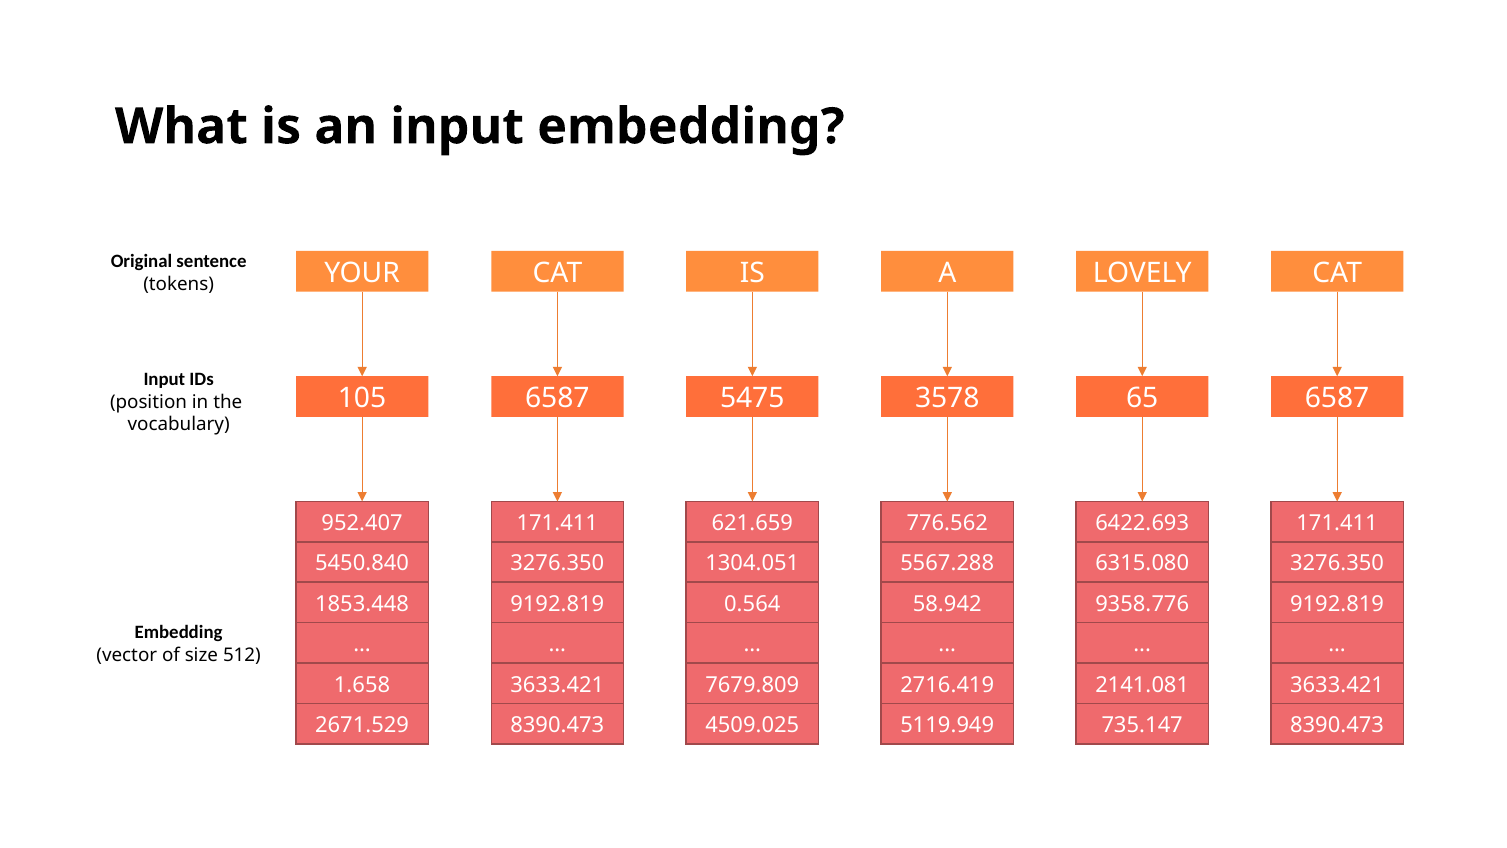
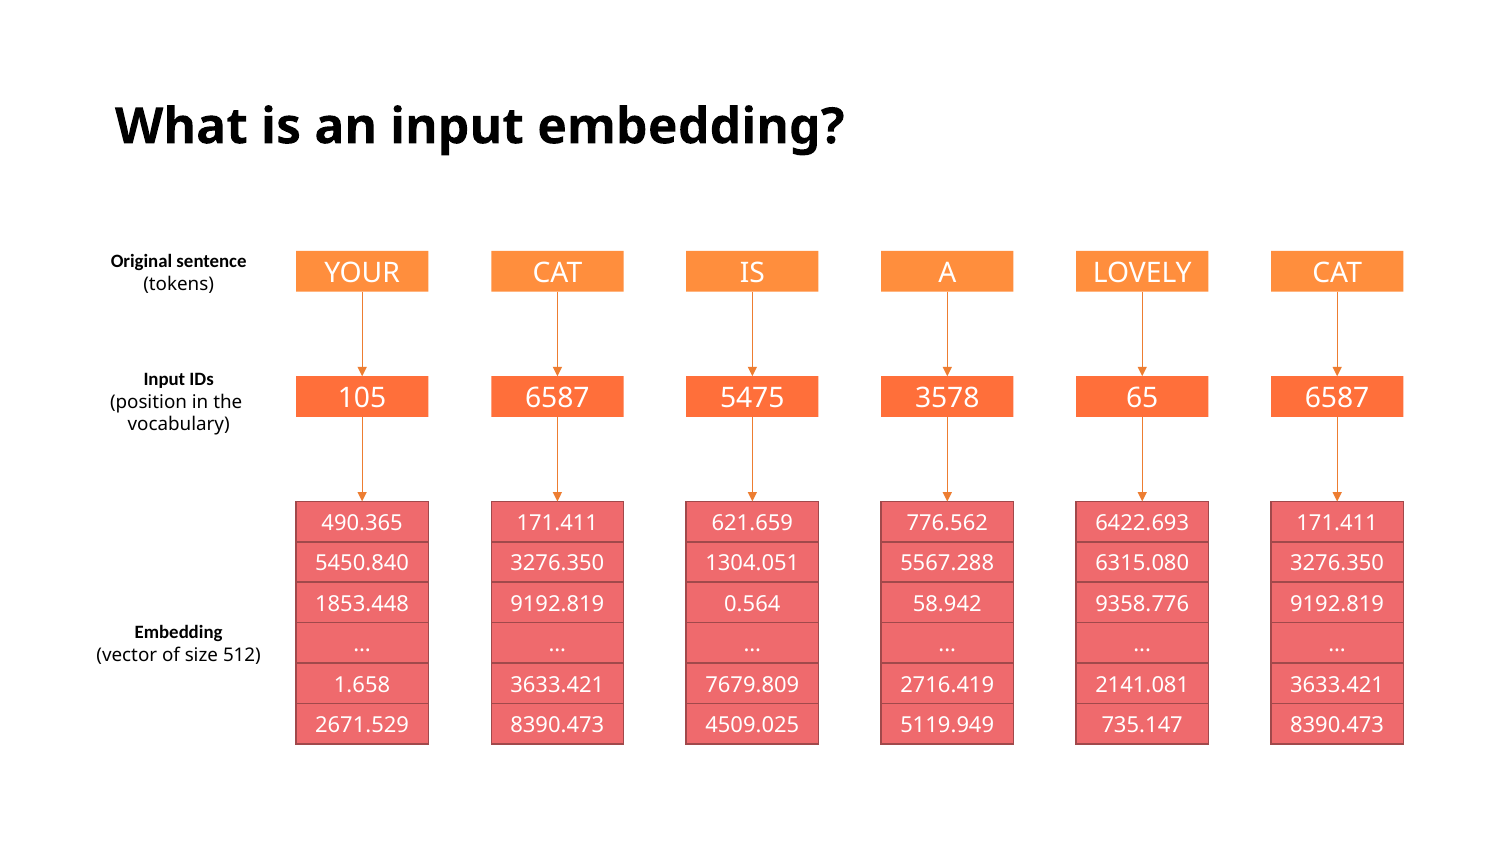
952.407: 952.407 -> 490.365
